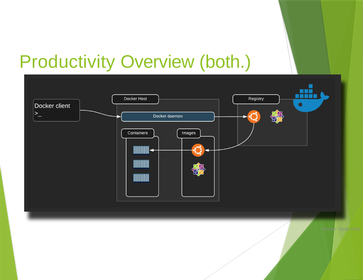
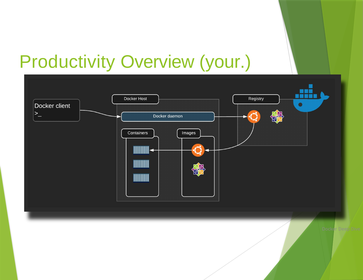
both: both -> your
